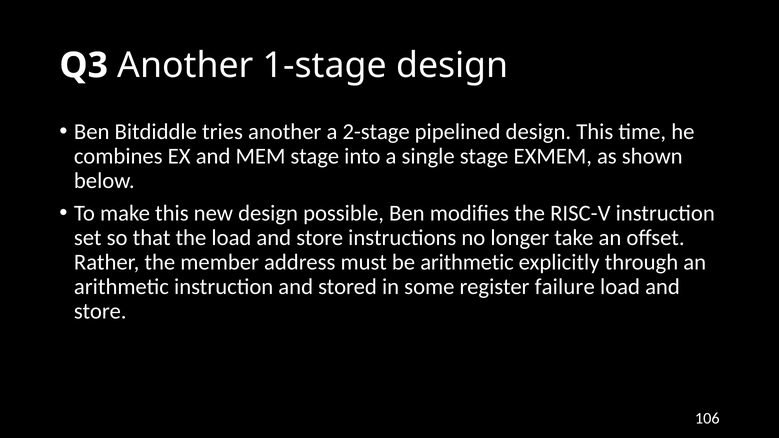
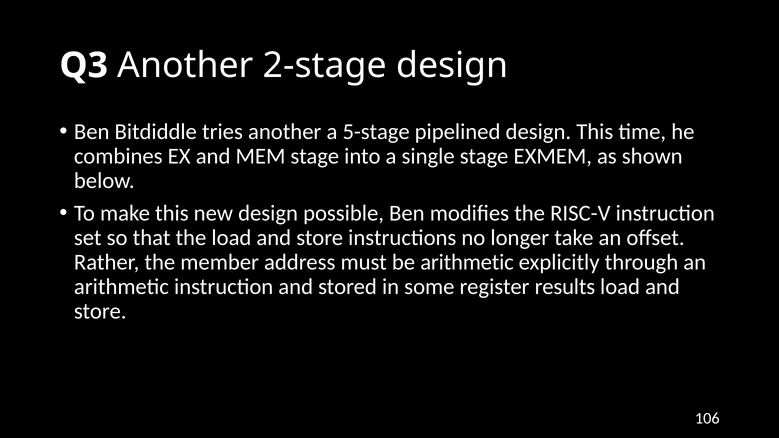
1-stage: 1-stage -> 2-stage
2-stage: 2-stage -> 5-stage
failure: failure -> results
